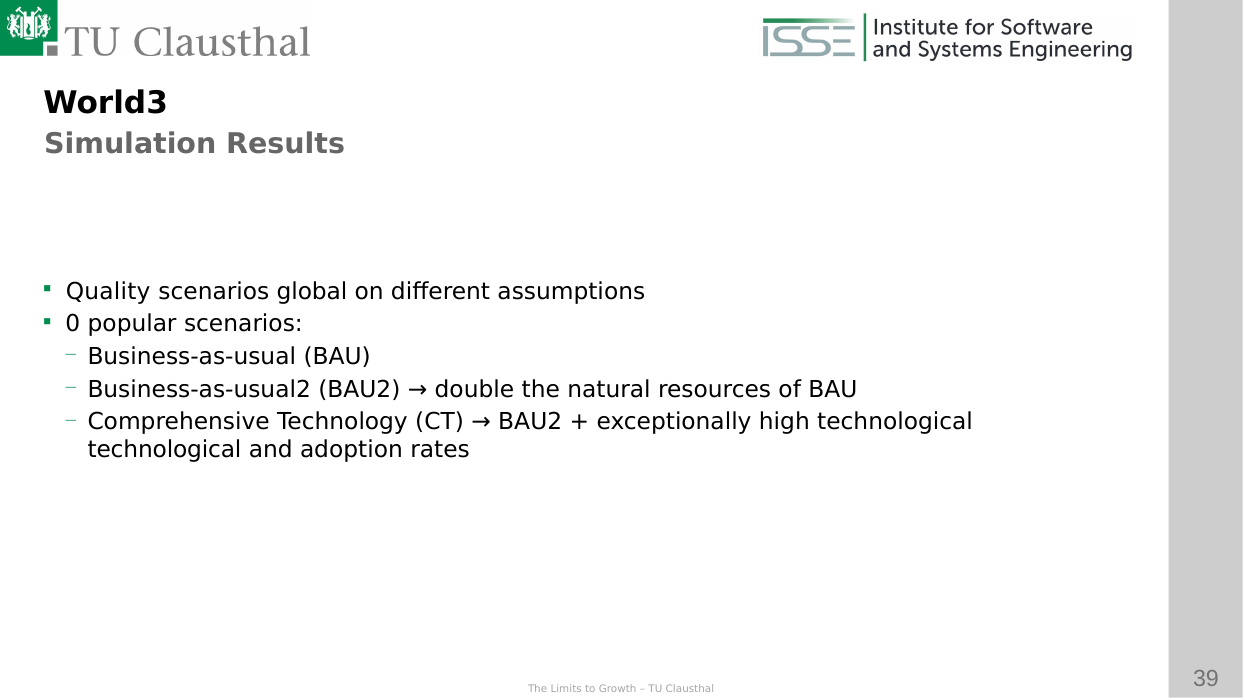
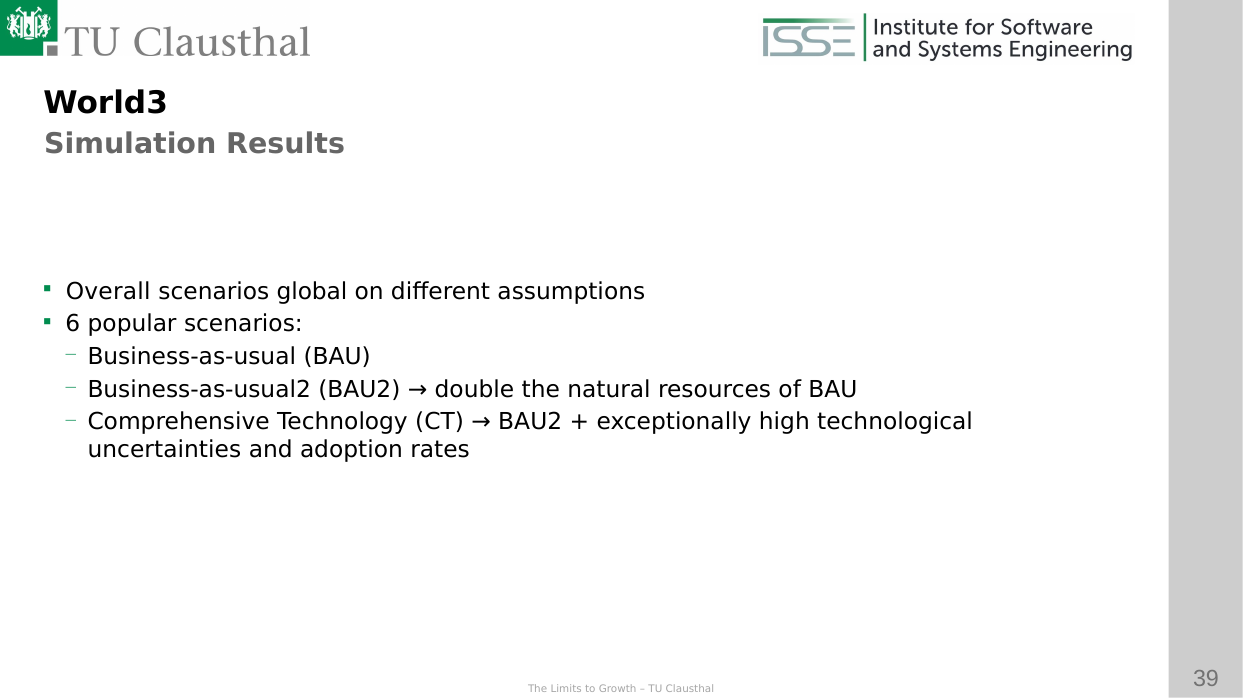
Quality: Quality -> Overall
0: 0 -> 6
technological at (164, 450): technological -> uncertainties
